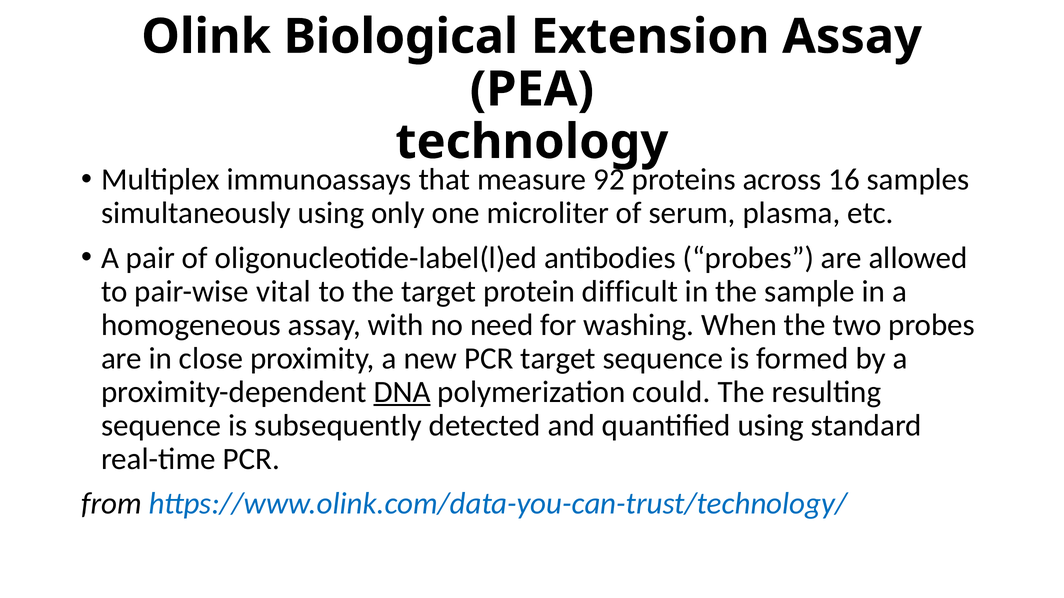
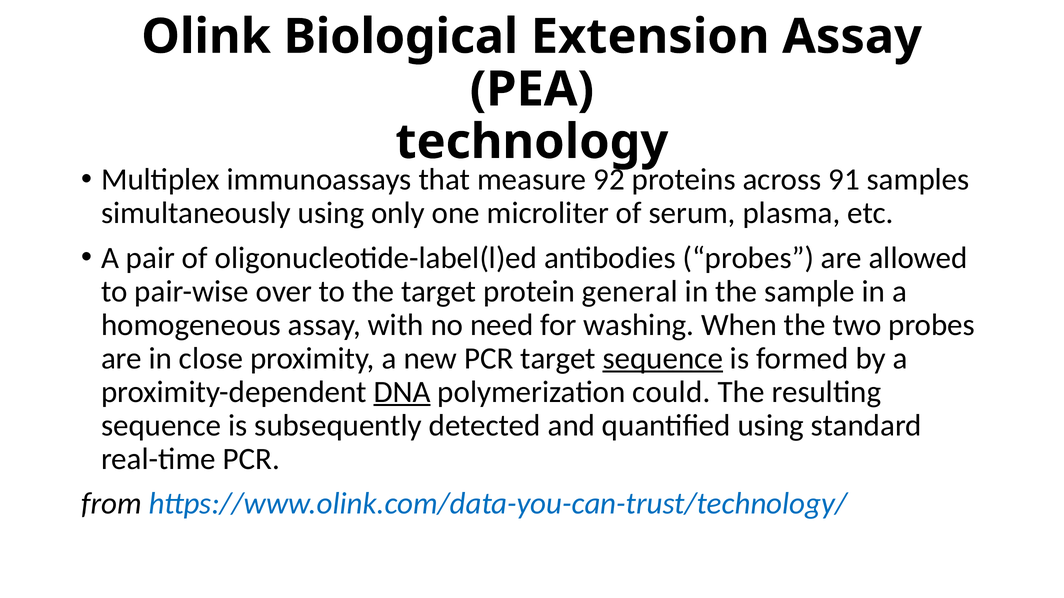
16: 16 -> 91
vital: vital -> over
difficult: difficult -> general
sequence at (663, 359) underline: none -> present
